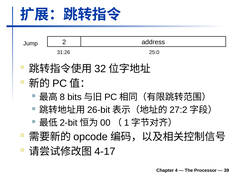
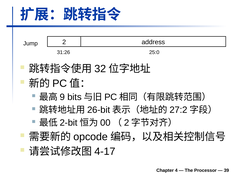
8: 8 -> 9
1 at (127, 123): 1 -> 2
